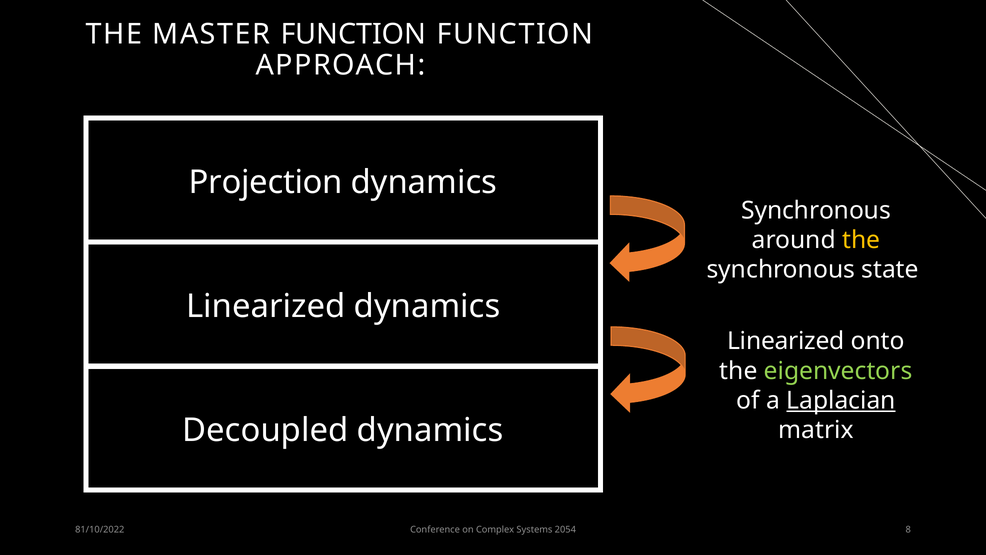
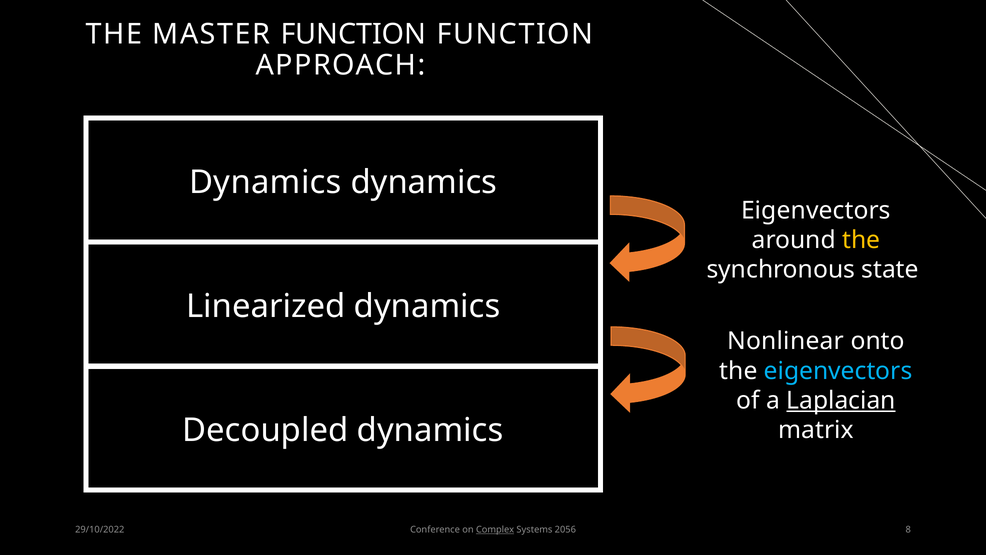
Projection at (266, 182): Projection -> Dynamics
Synchronous at (816, 210): Synchronous -> Eigenvectors
Linearized at (786, 341): Linearized -> Nonlinear
eigenvectors at (838, 371) colour: light green -> light blue
81/10/2022: 81/10/2022 -> 29/10/2022
Complex underline: none -> present
2054: 2054 -> 2056
